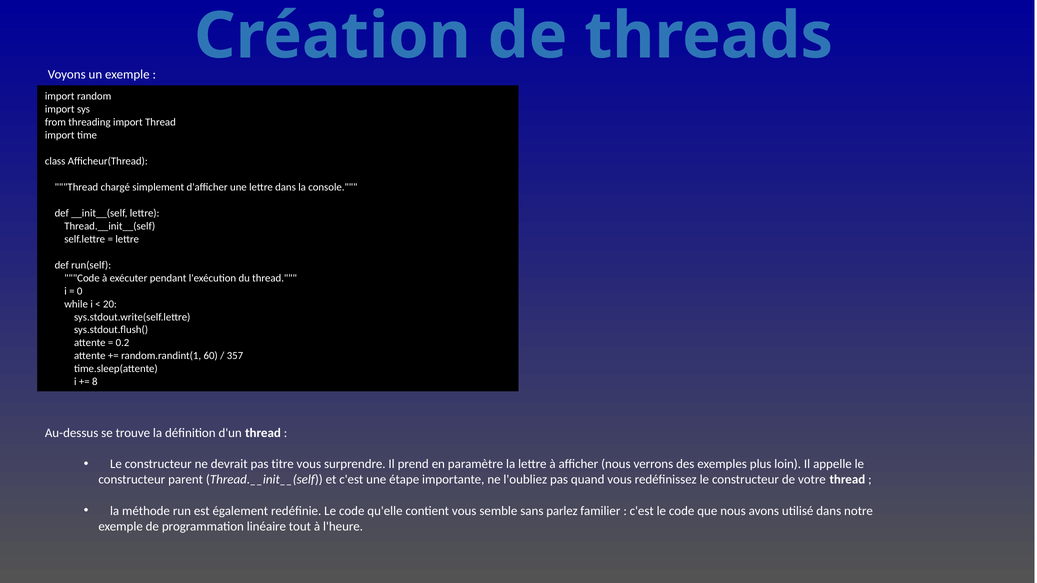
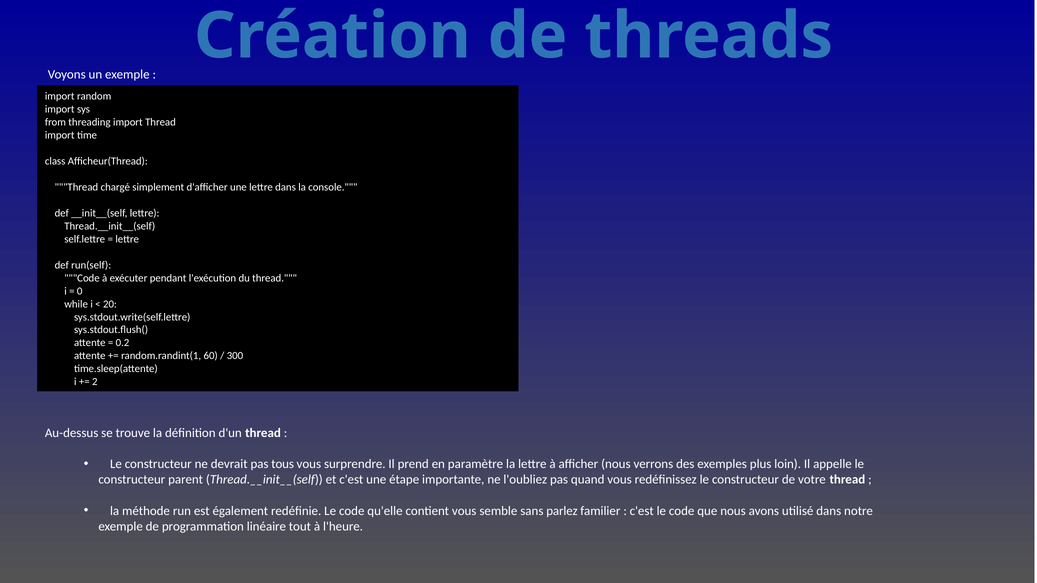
357: 357 -> 300
8: 8 -> 2
titre: titre -> tous
